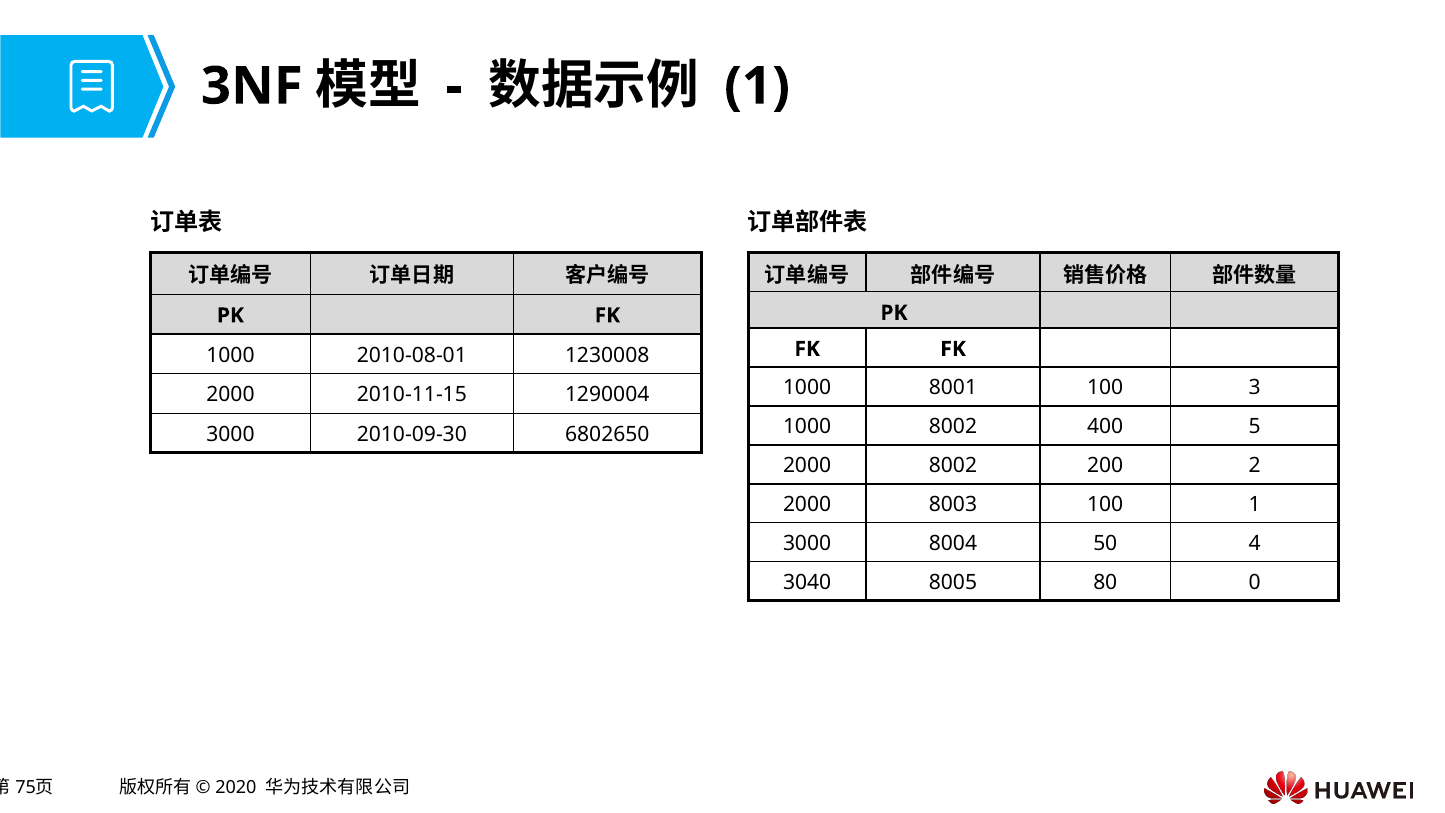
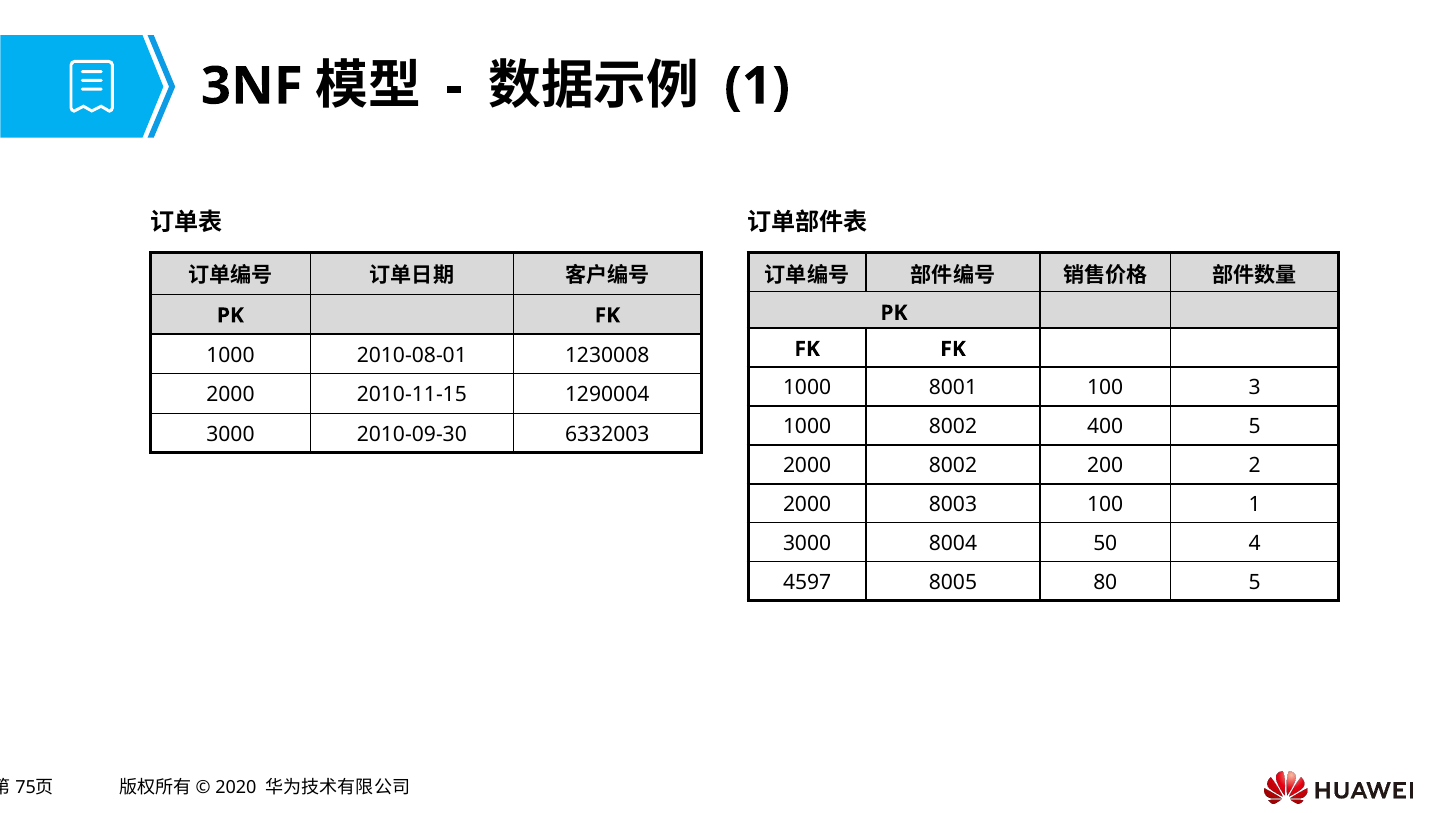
6802650: 6802650 -> 6332003
3040: 3040 -> 4597
80 0: 0 -> 5
